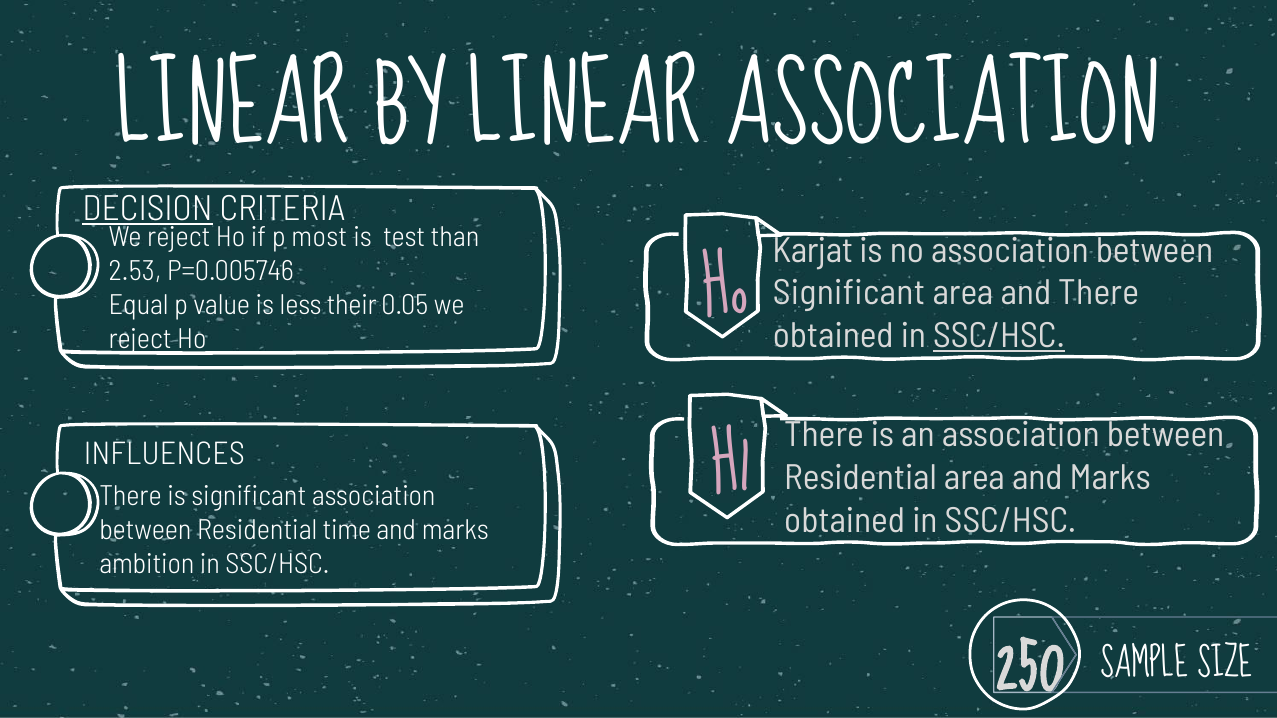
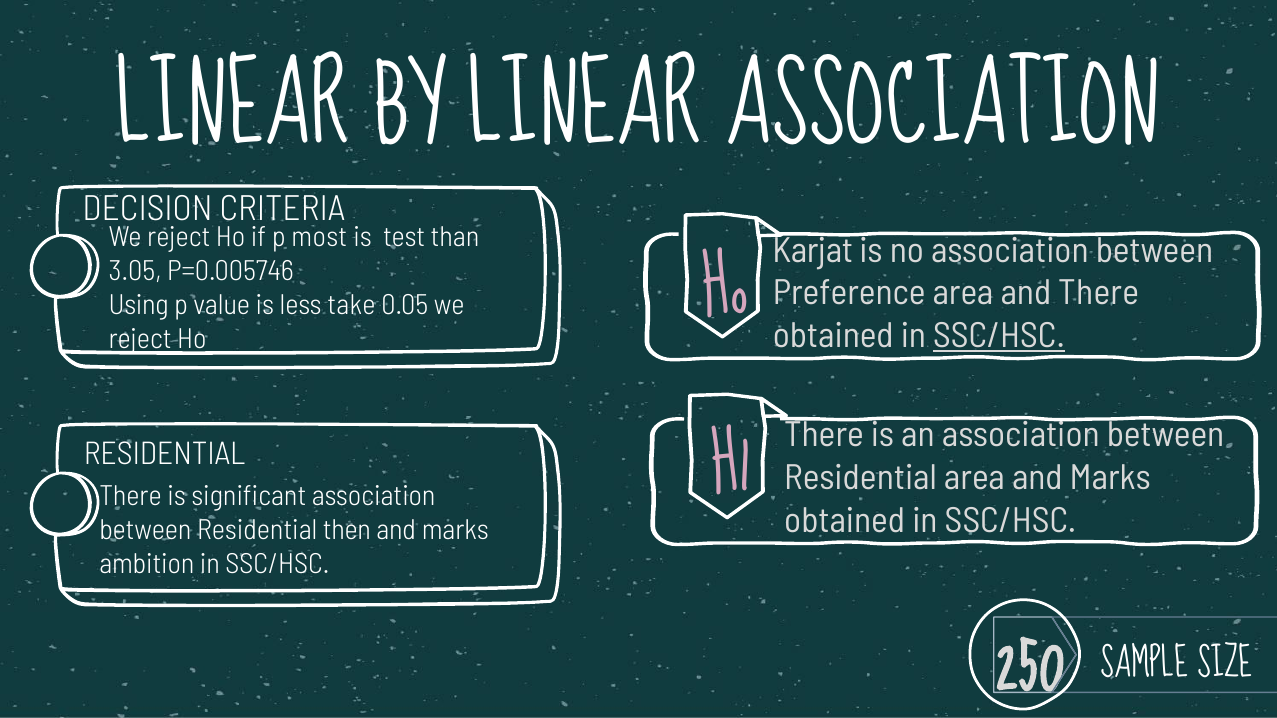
DECISION underline: present -> none
2.53: 2.53 -> 3.05
Significant at (849, 293): Significant -> Preference
Equal: Equal -> Using
their: their -> take
INFLUENCES at (164, 454): INFLUENCES -> RESIDENTIAL
time: time -> then
